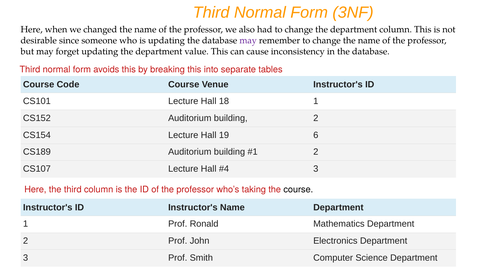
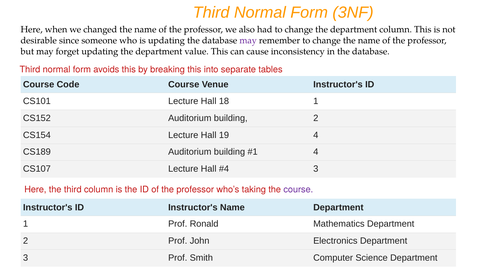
19 6: 6 -> 4
2 at (316, 152): 2 -> 4
course at (298, 189) colour: black -> purple
